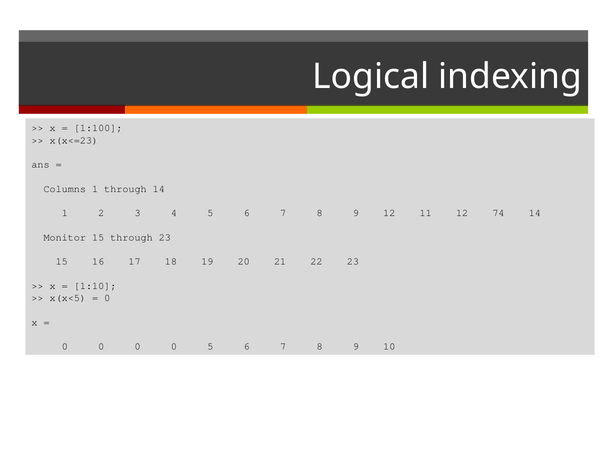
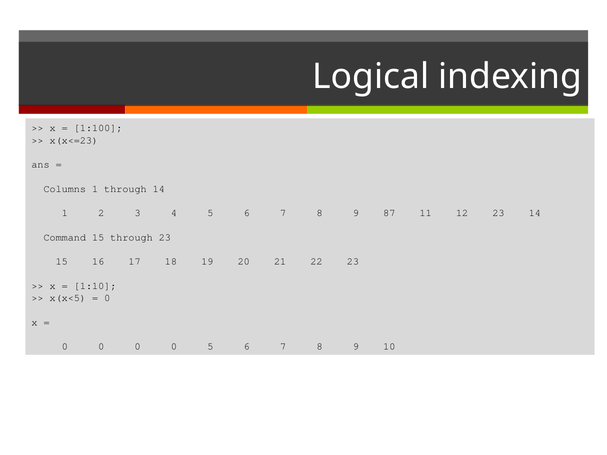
9 12: 12 -> 87
12 74: 74 -> 23
Monitor: Monitor -> Command
